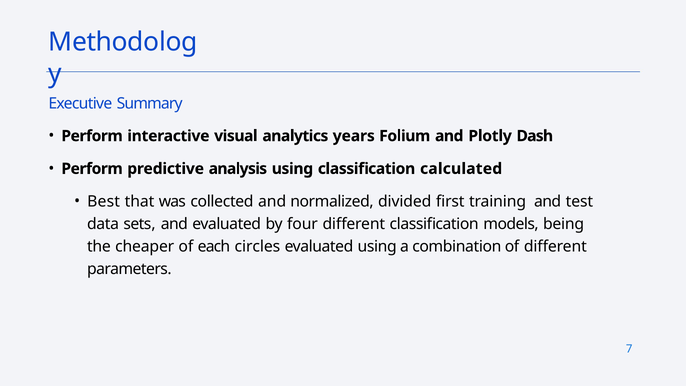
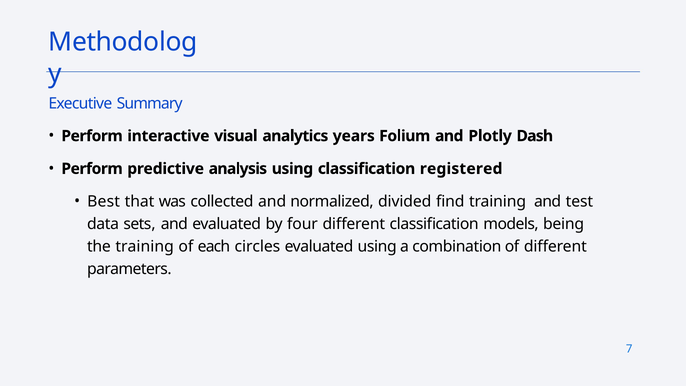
calculated: calculated -> registered
first: first -> find
the cheaper: cheaper -> training
